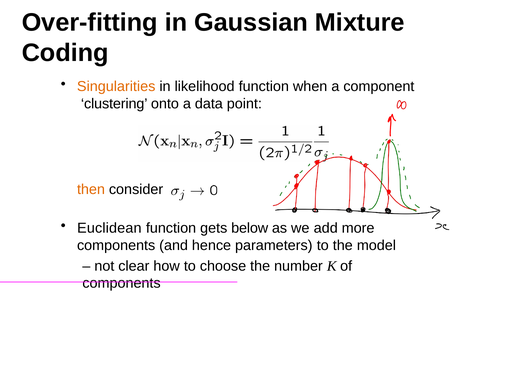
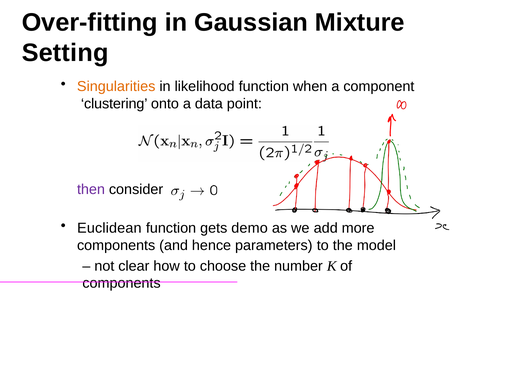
Coding: Coding -> Setting
then colour: orange -> purple
below: below -> demo
